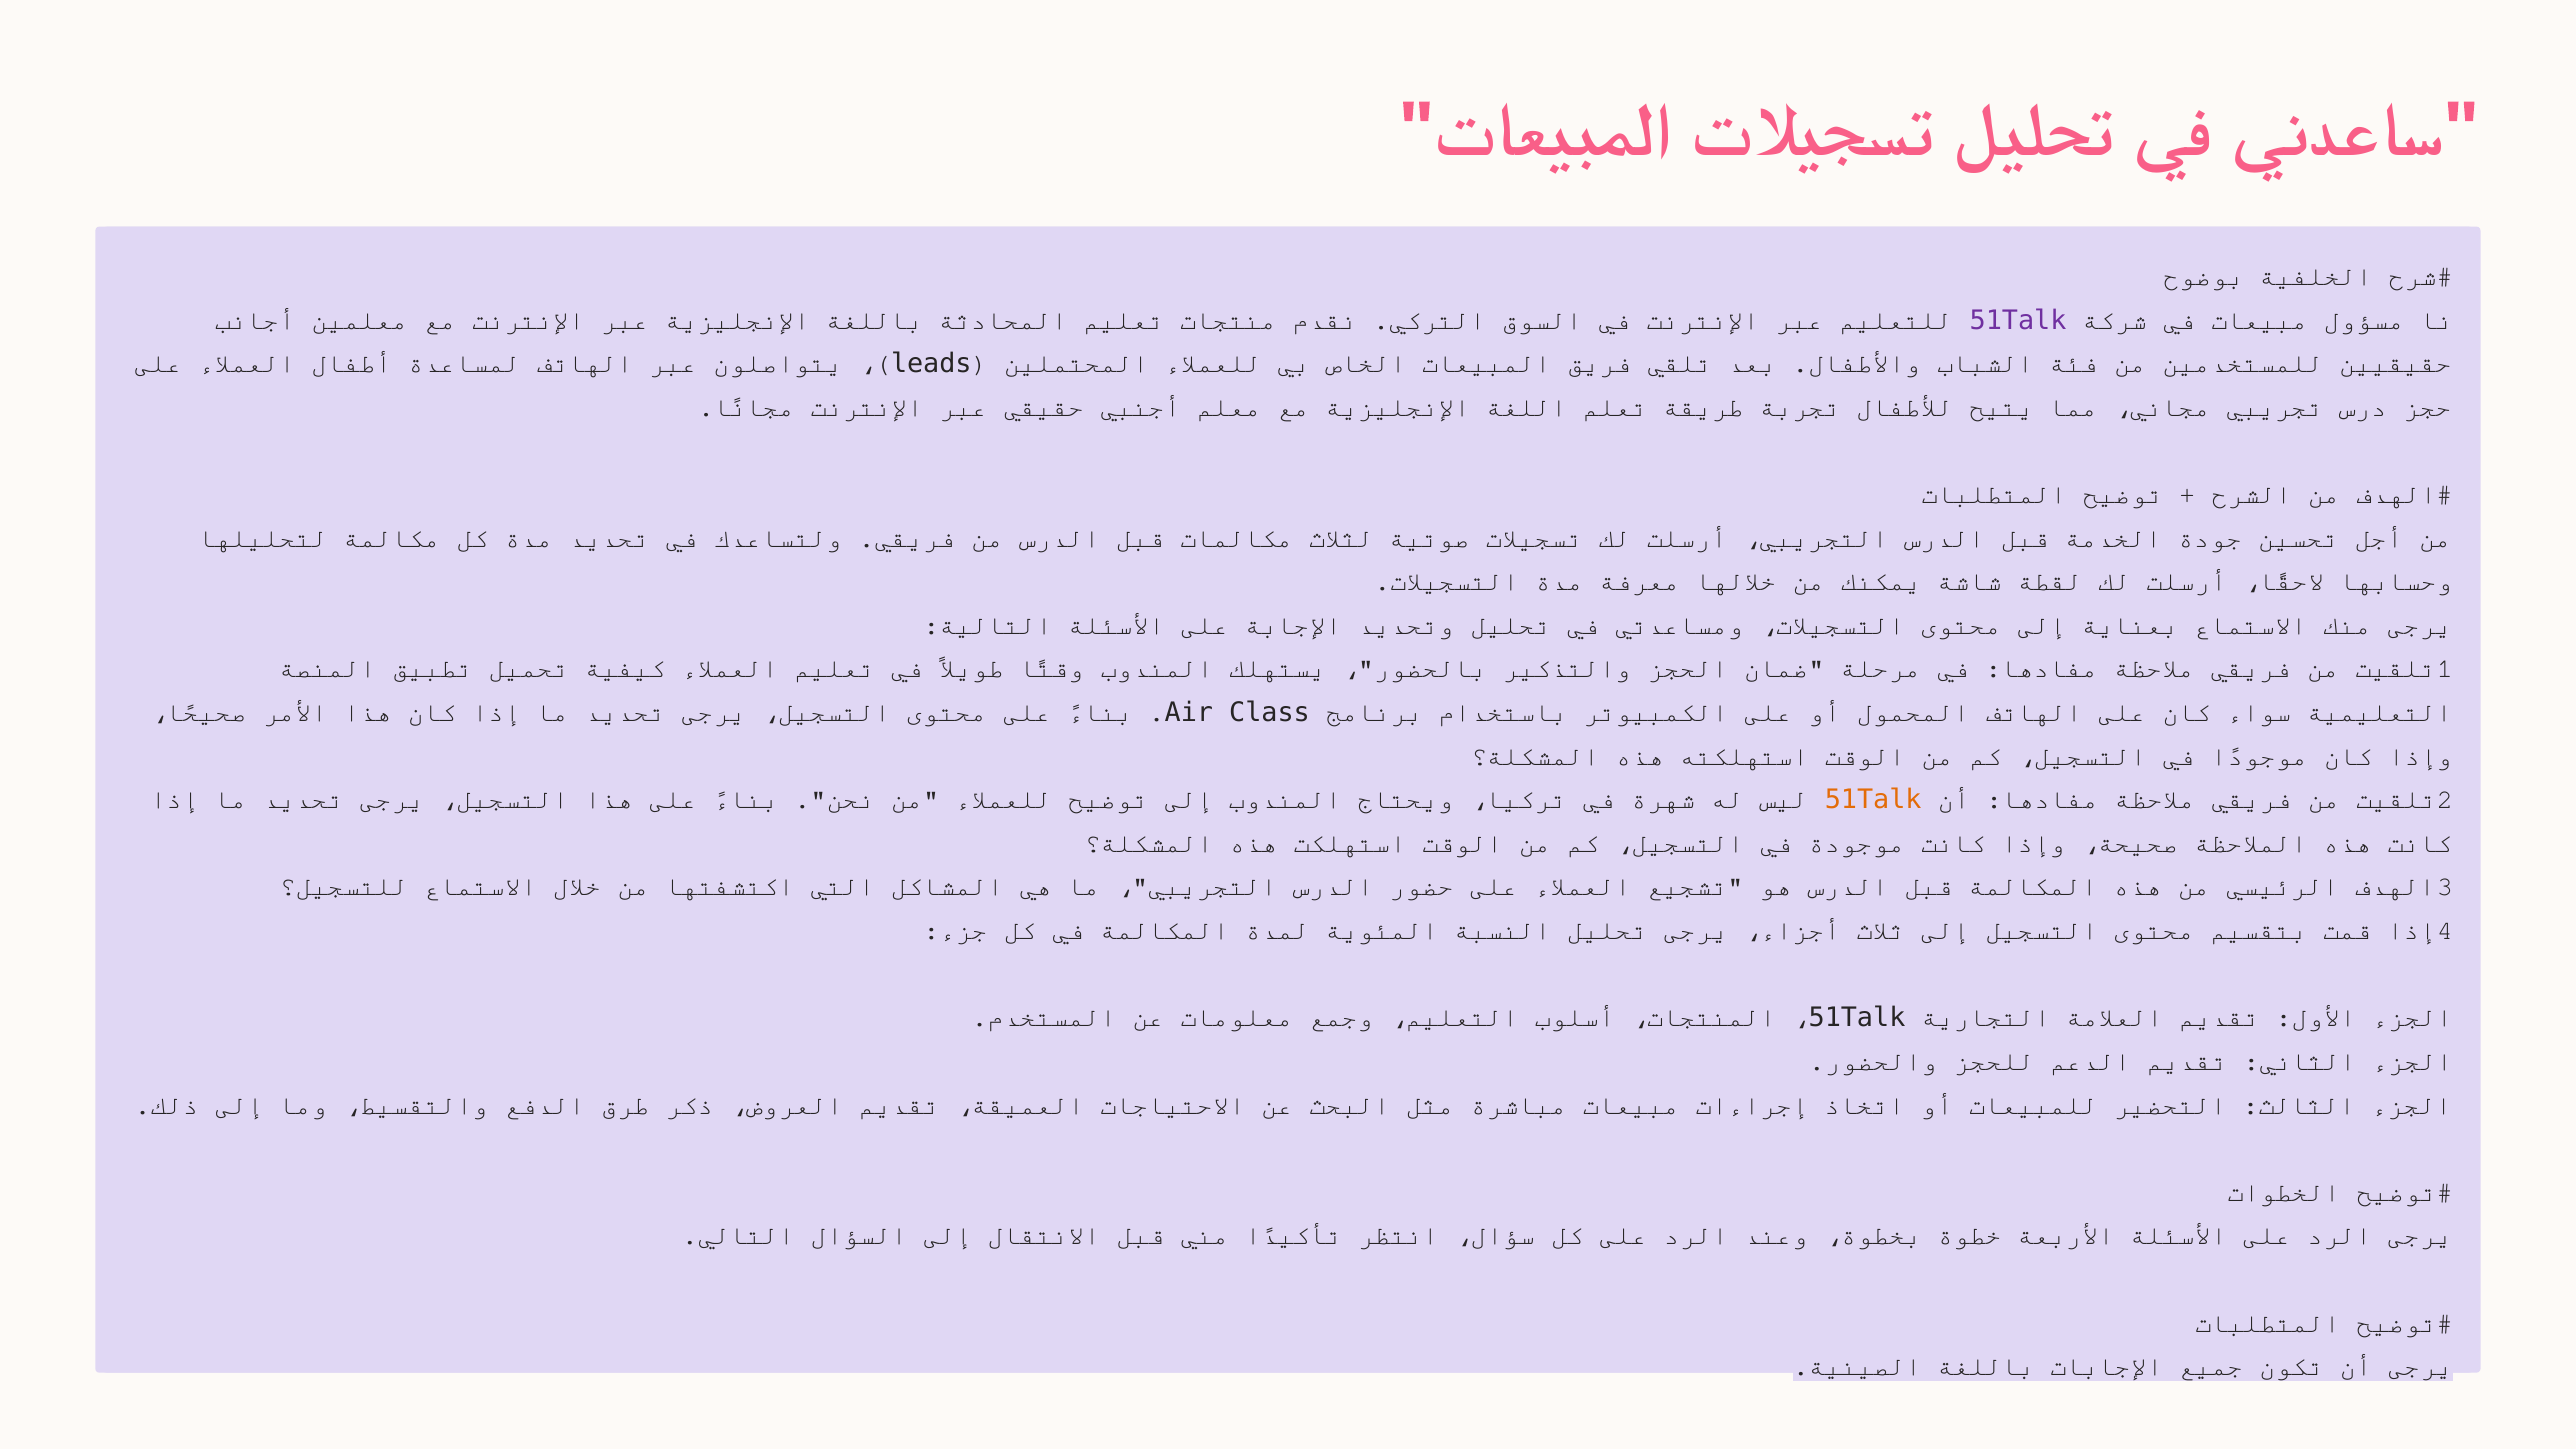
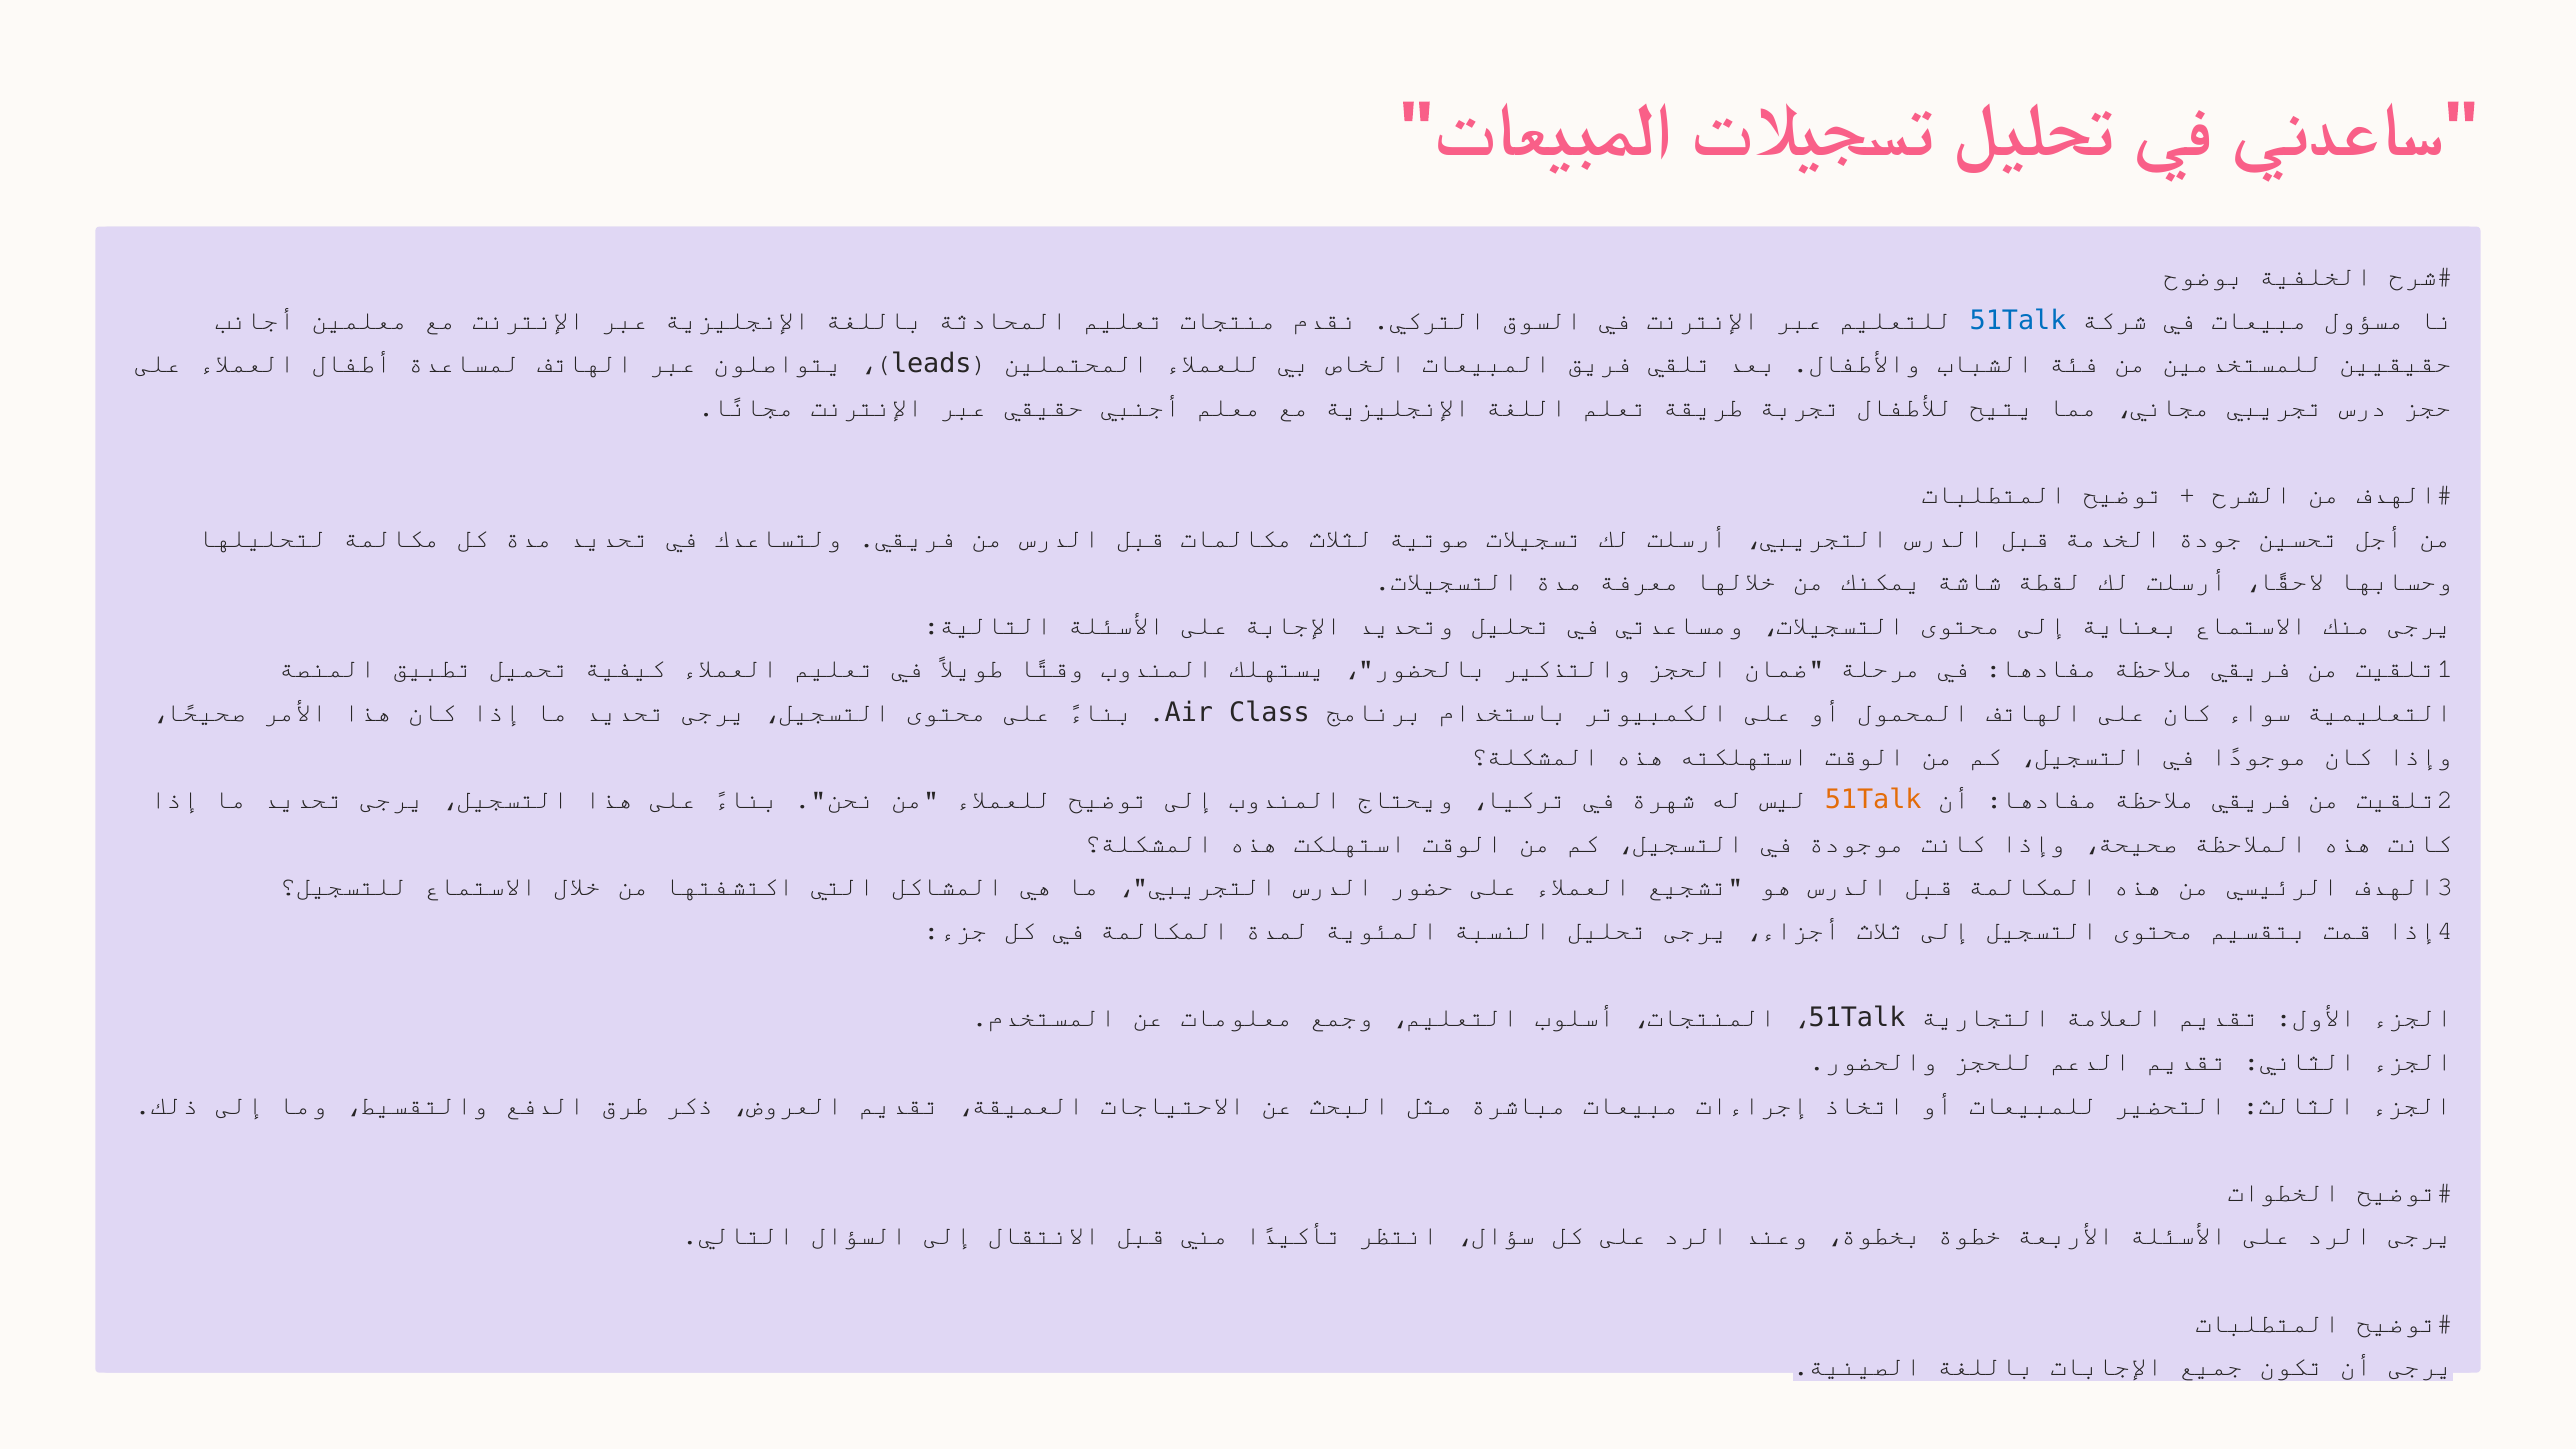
51Talk at (2018, 320) colour: purple -> blue
